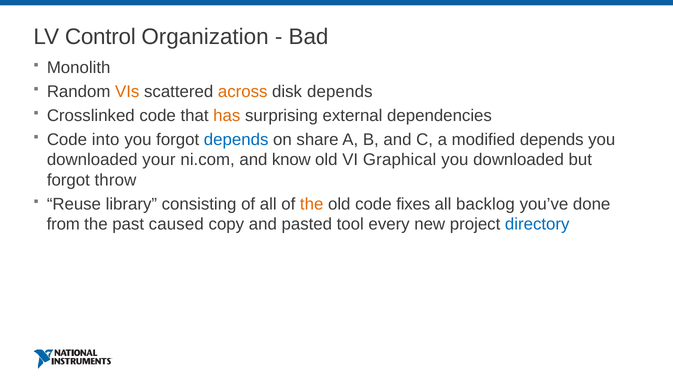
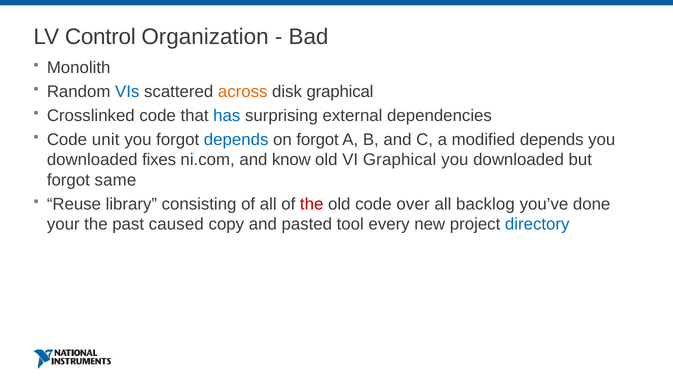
VIs colour: orange -> blue
disk depends: depends -> graphical
has colour: orange -> blue
into: into -> unit
on share: share -> forgot
your: your -> fixes
throw: throw -> same
the at (312, 204) colour: orange -> red
fixes: fixes -> over
from: from -> your
